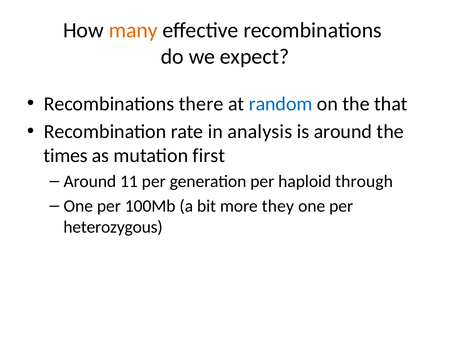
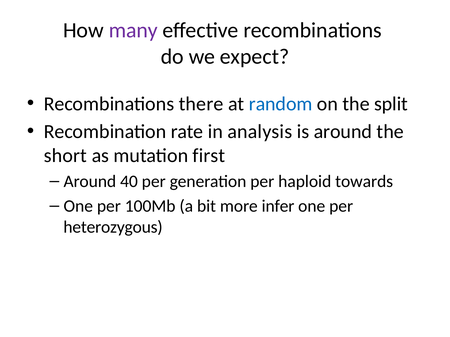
many colour: orange -> purple
that: that -> split
times: times -> short
11: 11 -> 40
through: through -> towards
they: they -> infer
